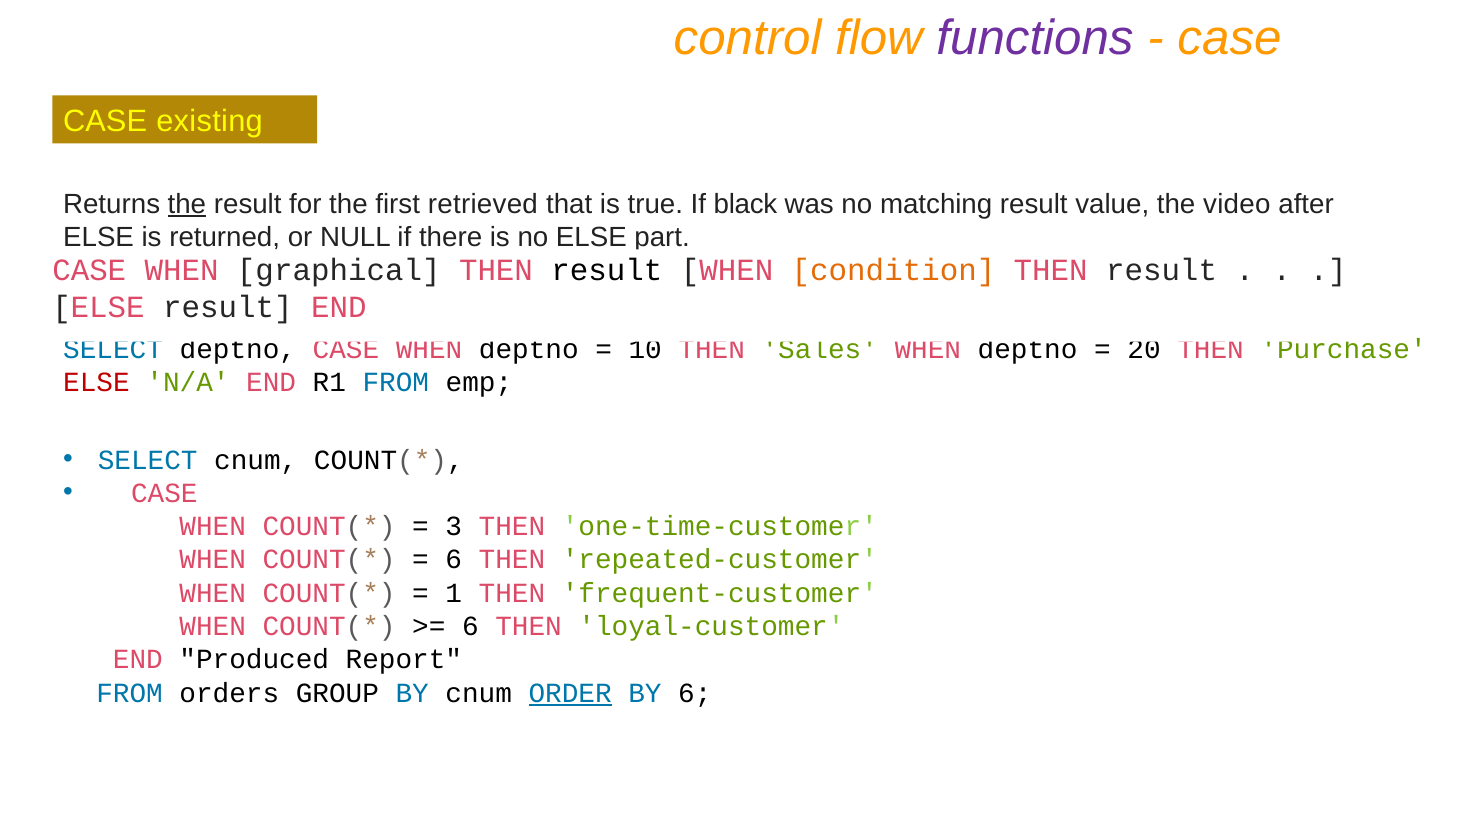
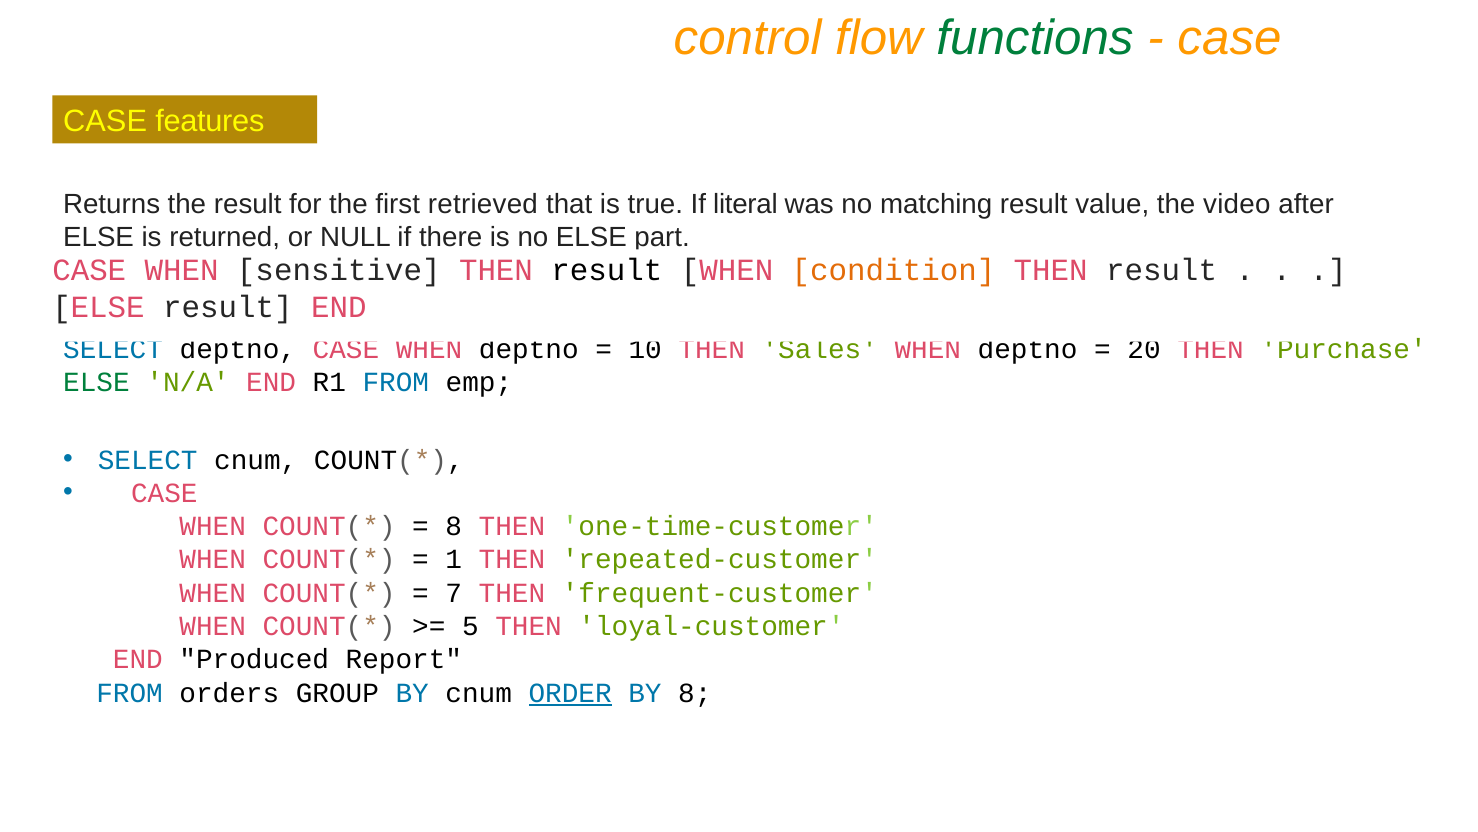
functions colour: purple -> green
existing: existing -> features
the at (187, 204) underline: present -> none
black: black -> literal
graphical: graphical -> sensitive
ELSE at (96, 382) colour: red -> green
3 at (454, 526): 3 -> 8
6 at (454, 559): 6 -> 1
1: 1 -> 7
6 at (470, 626): 6 -> 5
BY 6: 6 -> 8
